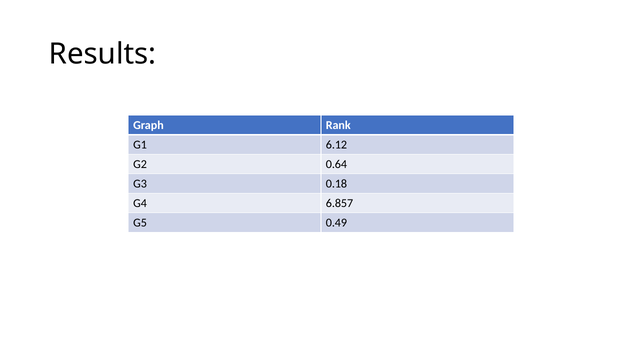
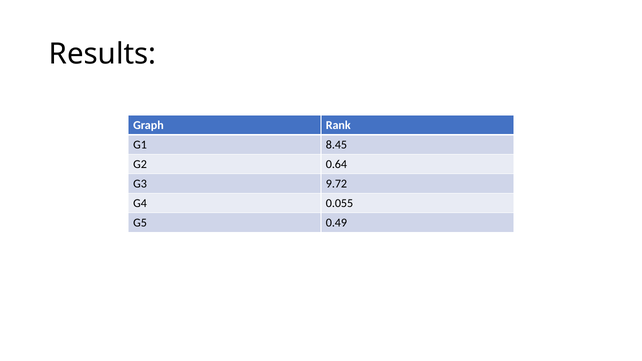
6.12: 6.12 -> 8.45
0.18: 0.18 -> 9.72
6.857: 6.857 -> 0.055
